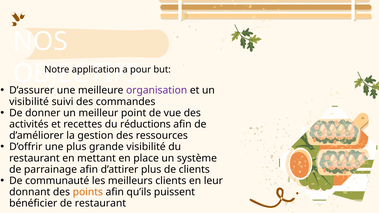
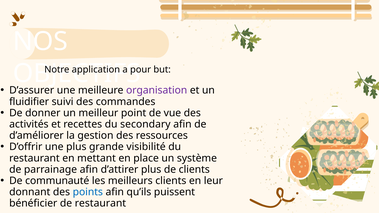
visibilité at (29, 102): visibilité -> fluidifier
réductions: réductions -> secondary
points colour: orange -> blue
